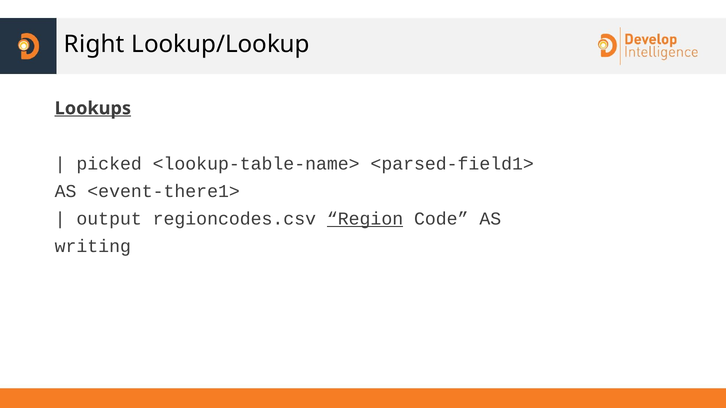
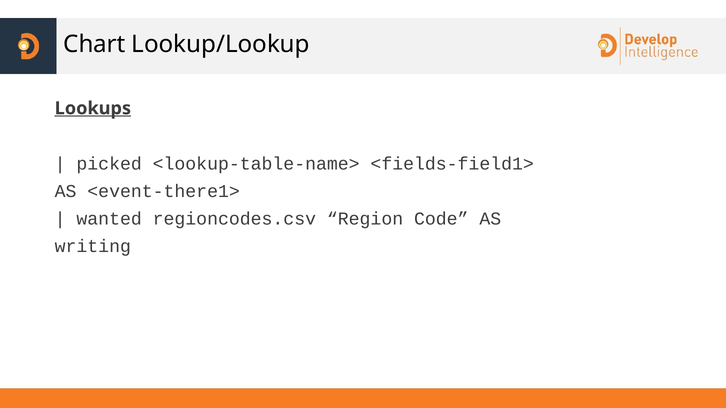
Right: Right -> Chart
<parsed-field1>: <parsed-field1> -> <fields-field1>
output: output -> wanted
Region underline: present -> none
